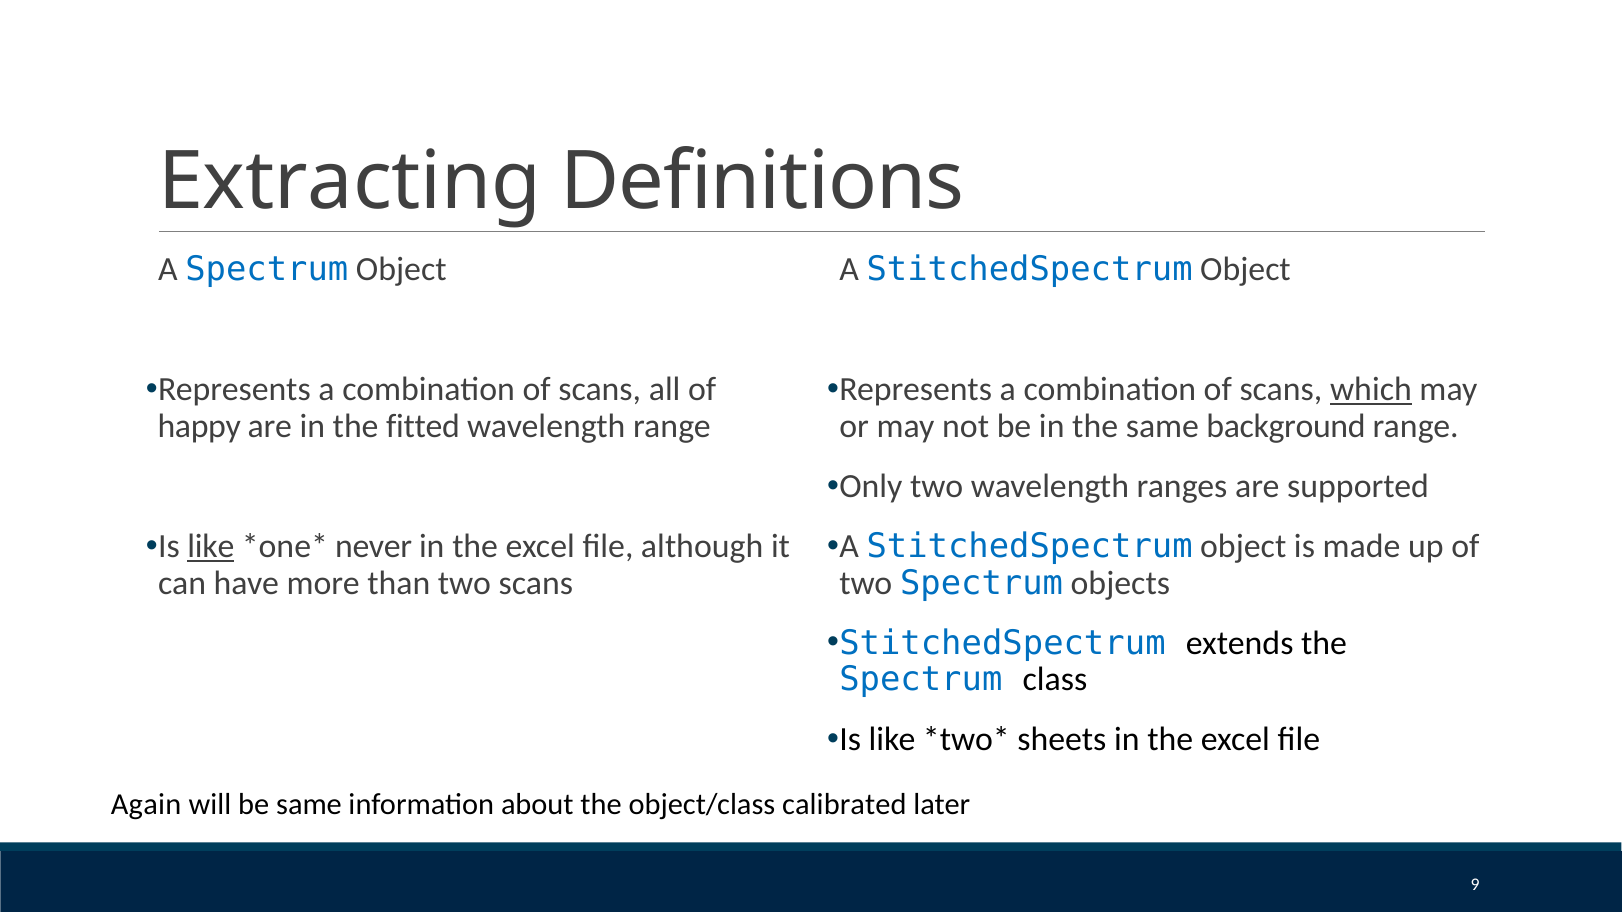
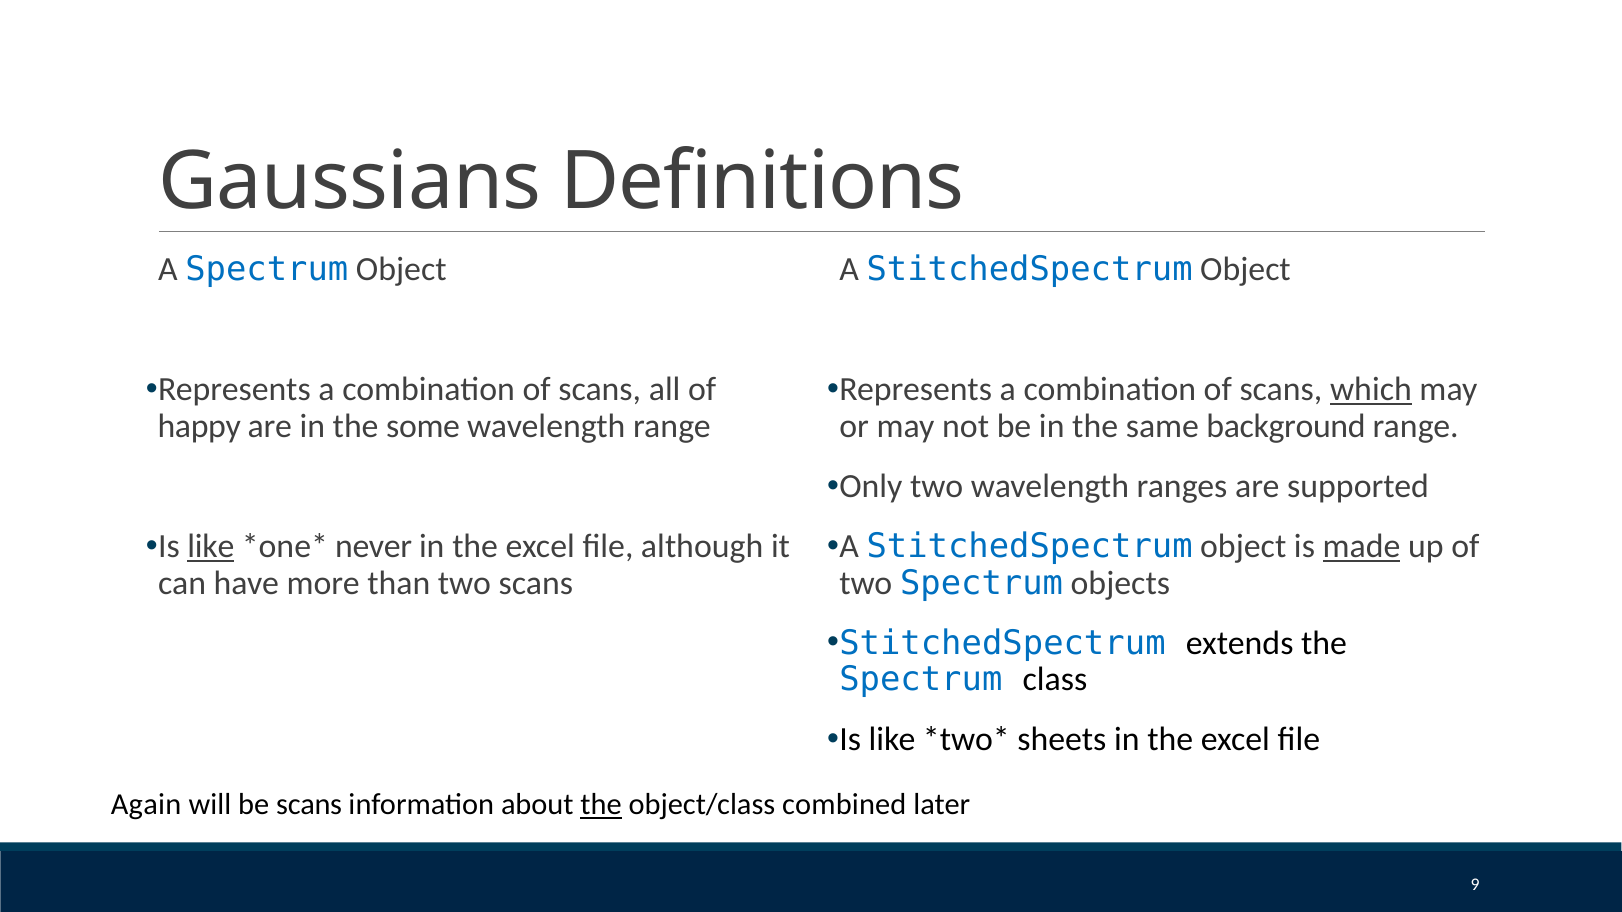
Extracting: Extracting -> Gaussians
fitted: fitted -> some
made underline: none -> present
be same: same -> scans
the at (601, 805) underline: none -> present
calibrated: calibrated -> combined
